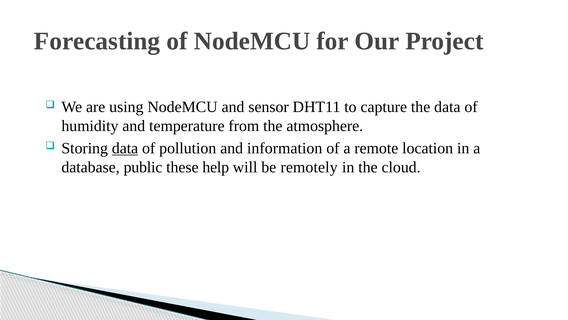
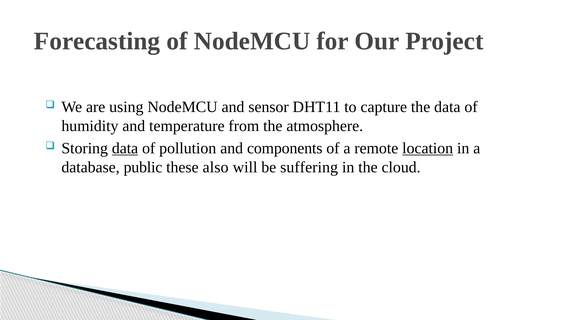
information: information -> components
location underline: none -> present
help: help -> also
remotely: remotely -> suffering
